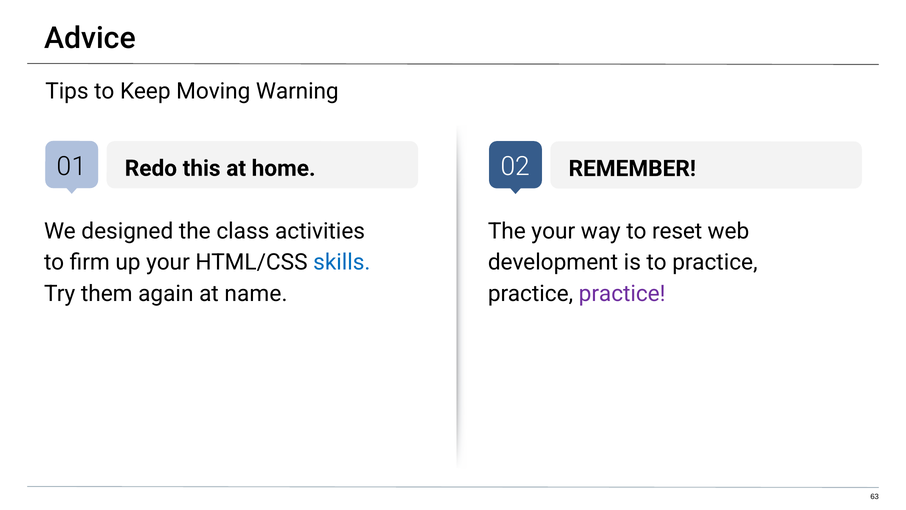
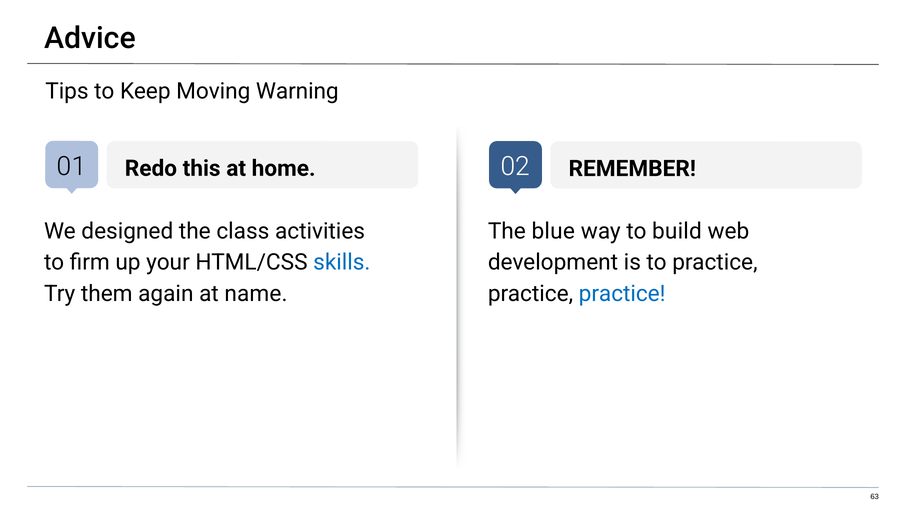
The your: your -> blue
reset: reset -> build
practice at (622, 294) colour: purple -> blue
